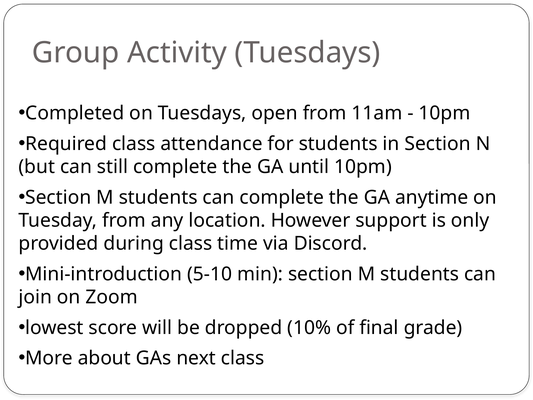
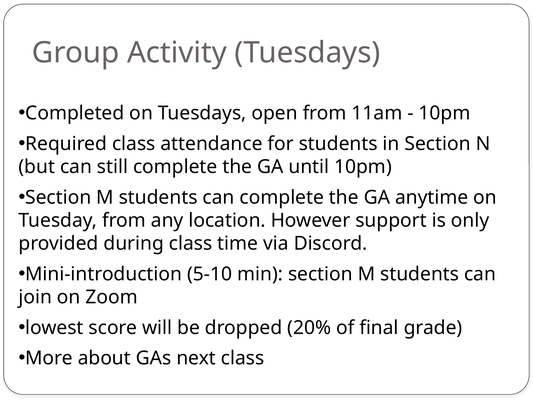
10%: 10% -> 20%
